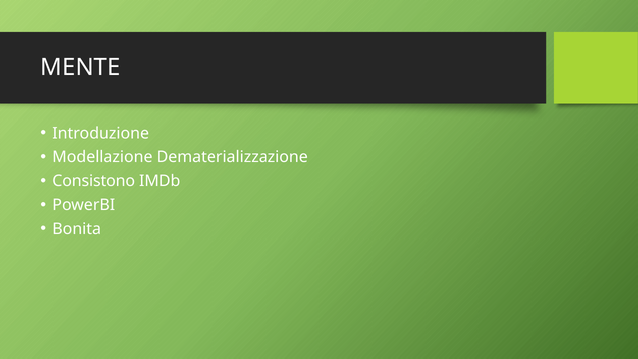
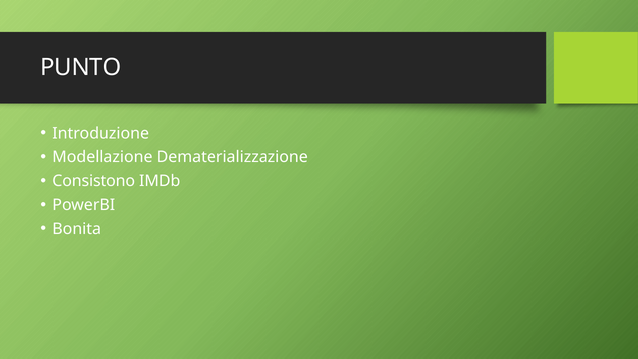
MENTE: MENTE -> PUNTO
